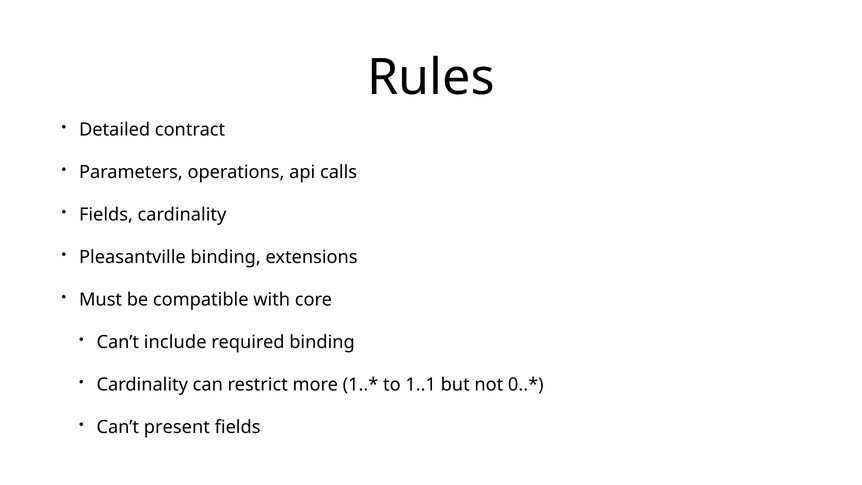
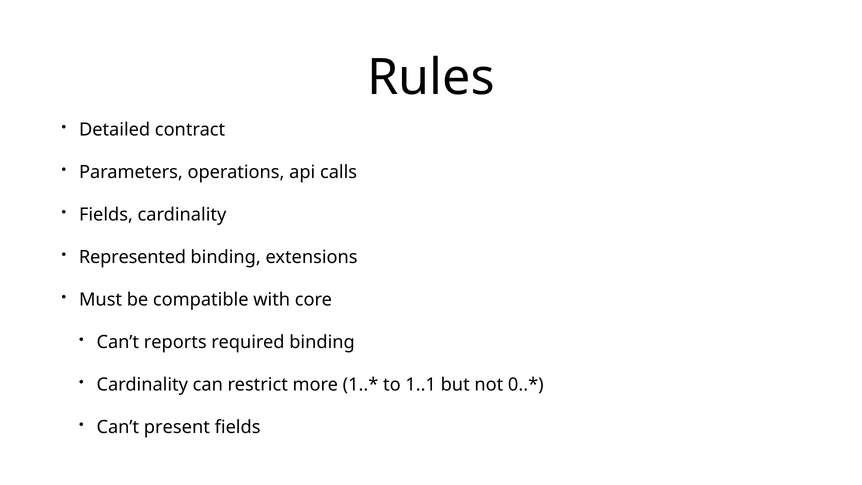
Pleasantville: Pleasantville -> Represented
include: include -> reports
